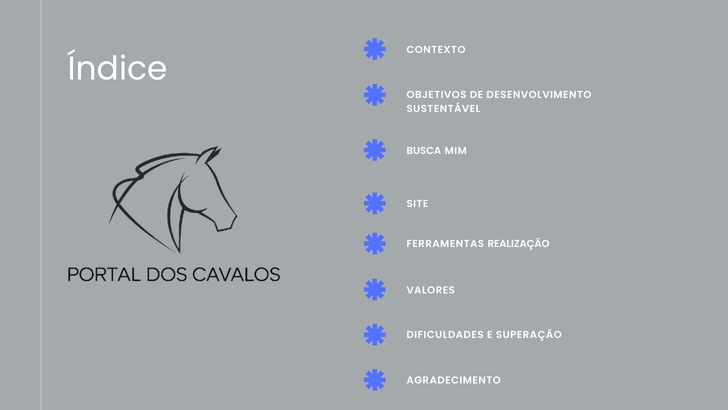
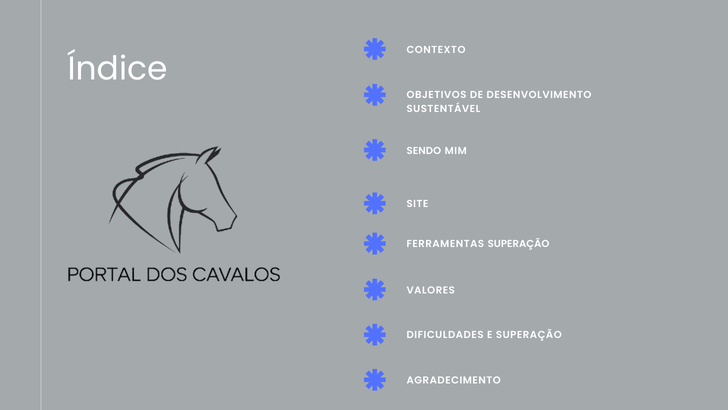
BUSCA: BUSCA -> SENDO
FERRAMENTAS REALIZAÇÃO: REALIZAÇÃO -> SUPERAÇÃO
